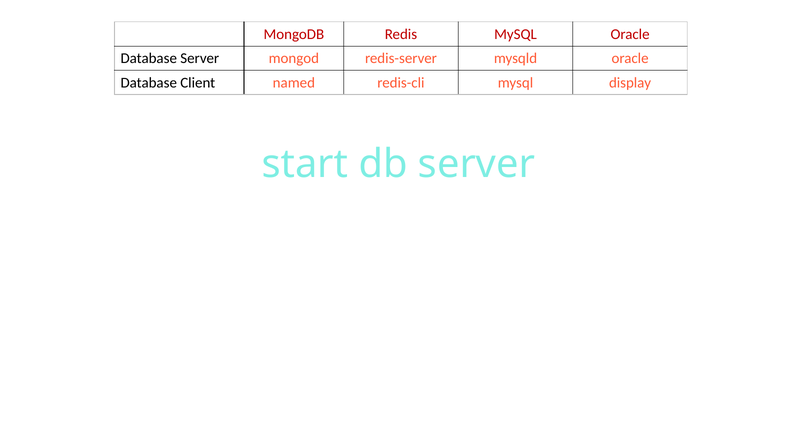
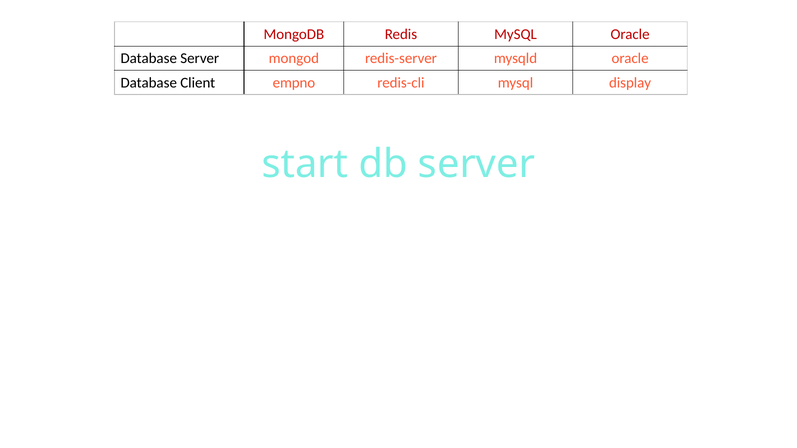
named: named -> empno
